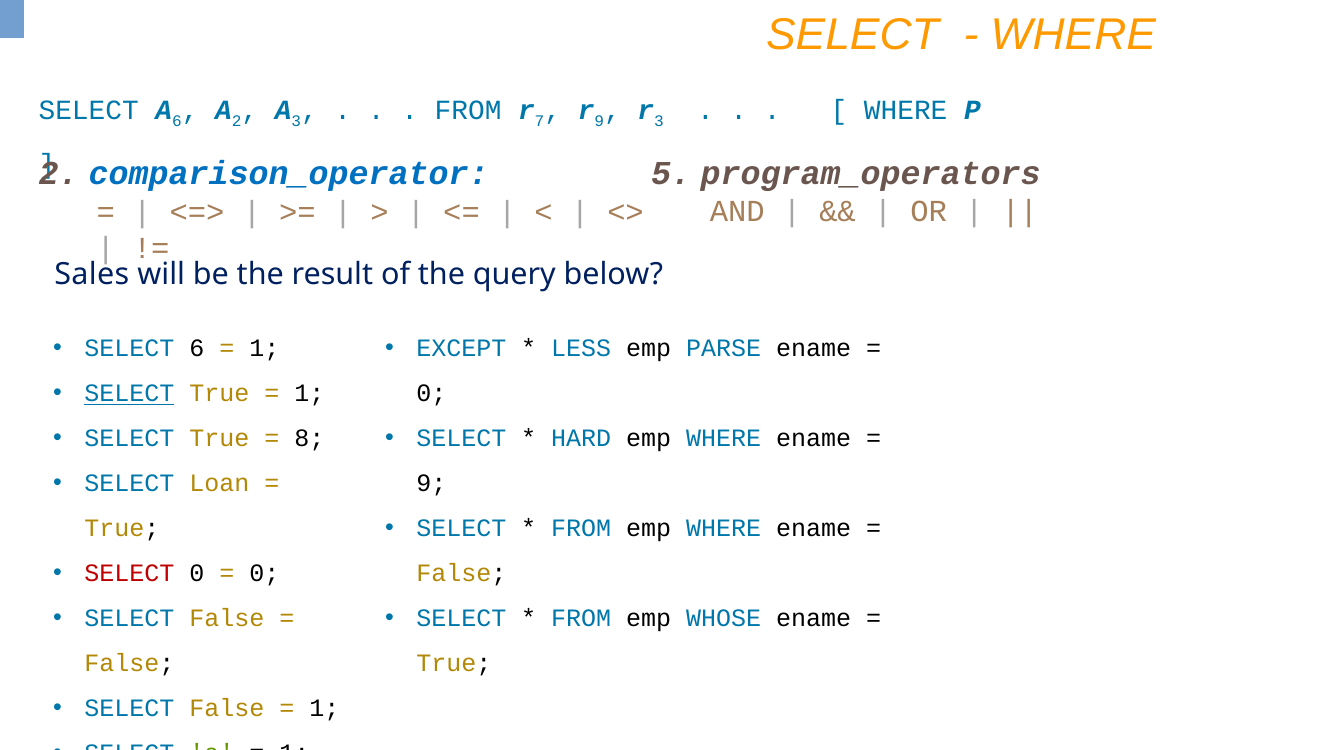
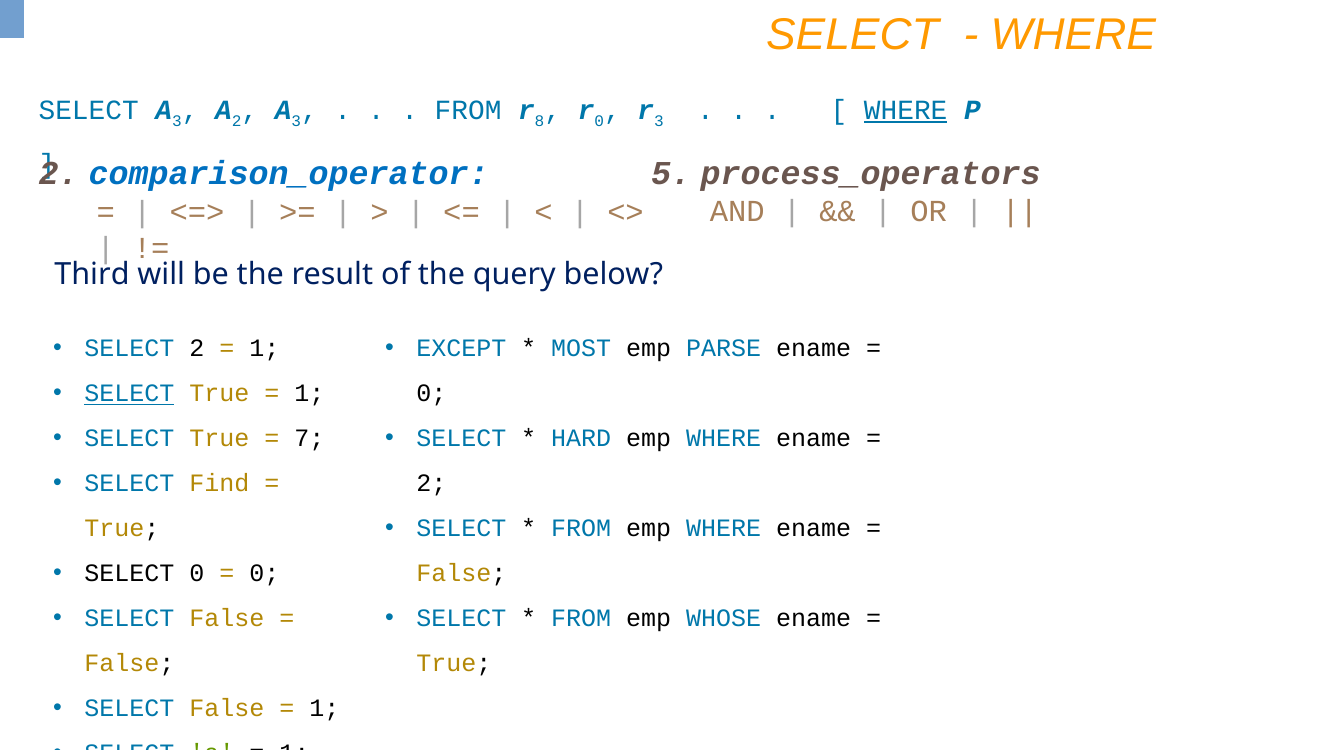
SELECT A 6: 6 -> 3
7: 7 -> 8
9 at (599, 121): 9 -> 0
WHERE at (906, 110) underline: none -> present
program_operators: program_operators -> process_operators
Sales: Sales -> Third
SELECT 6: 6 -> 2
LESS: LESS -> MOST
8: 8 -> 7
Loan: Loan -> Find
9 at (431, 484): 9 -> 2
SELECT at (129, 574) colour: red -> black
